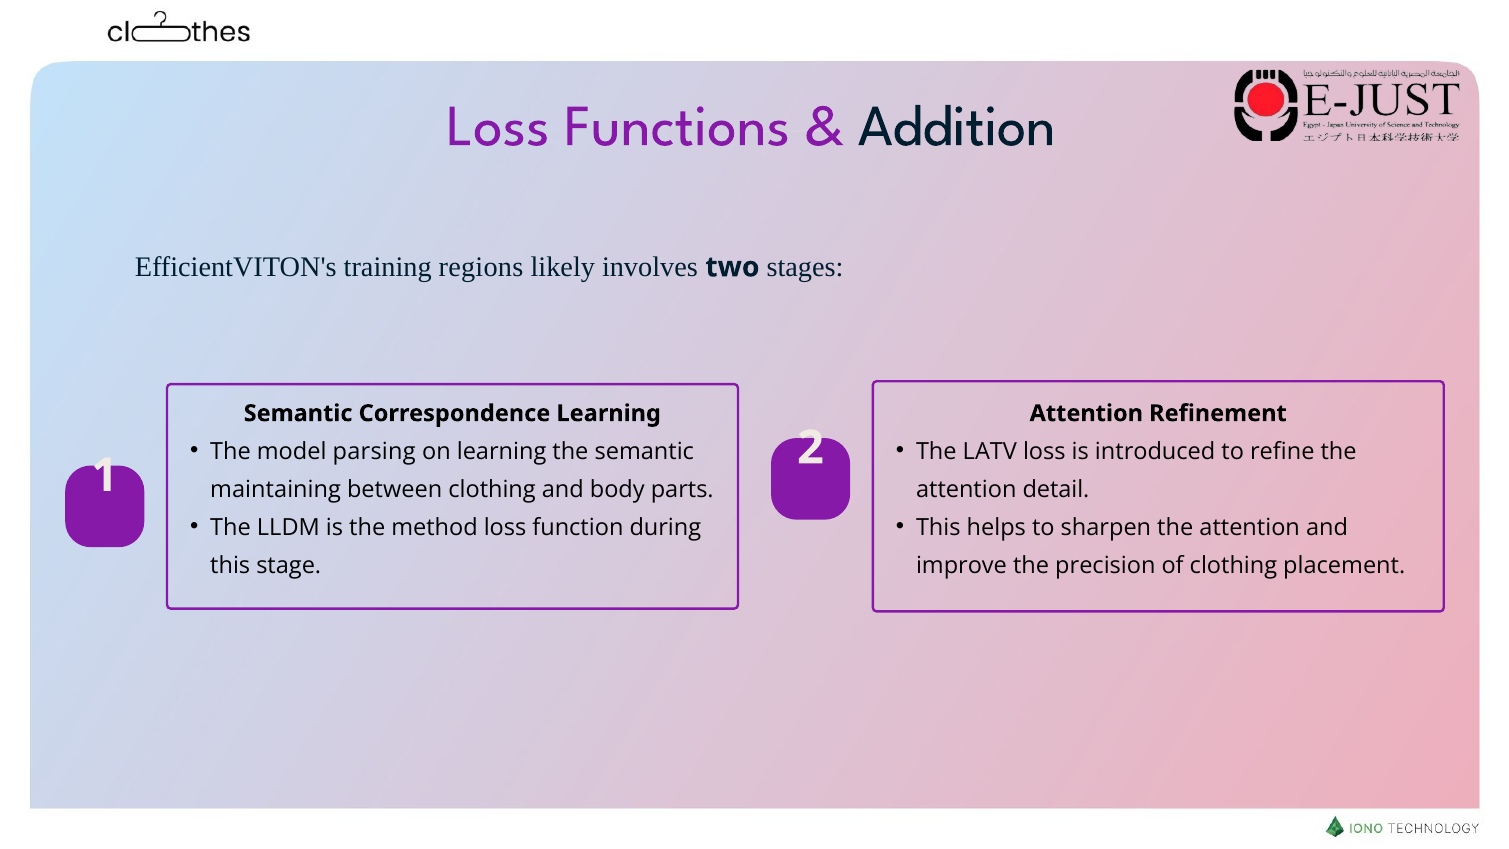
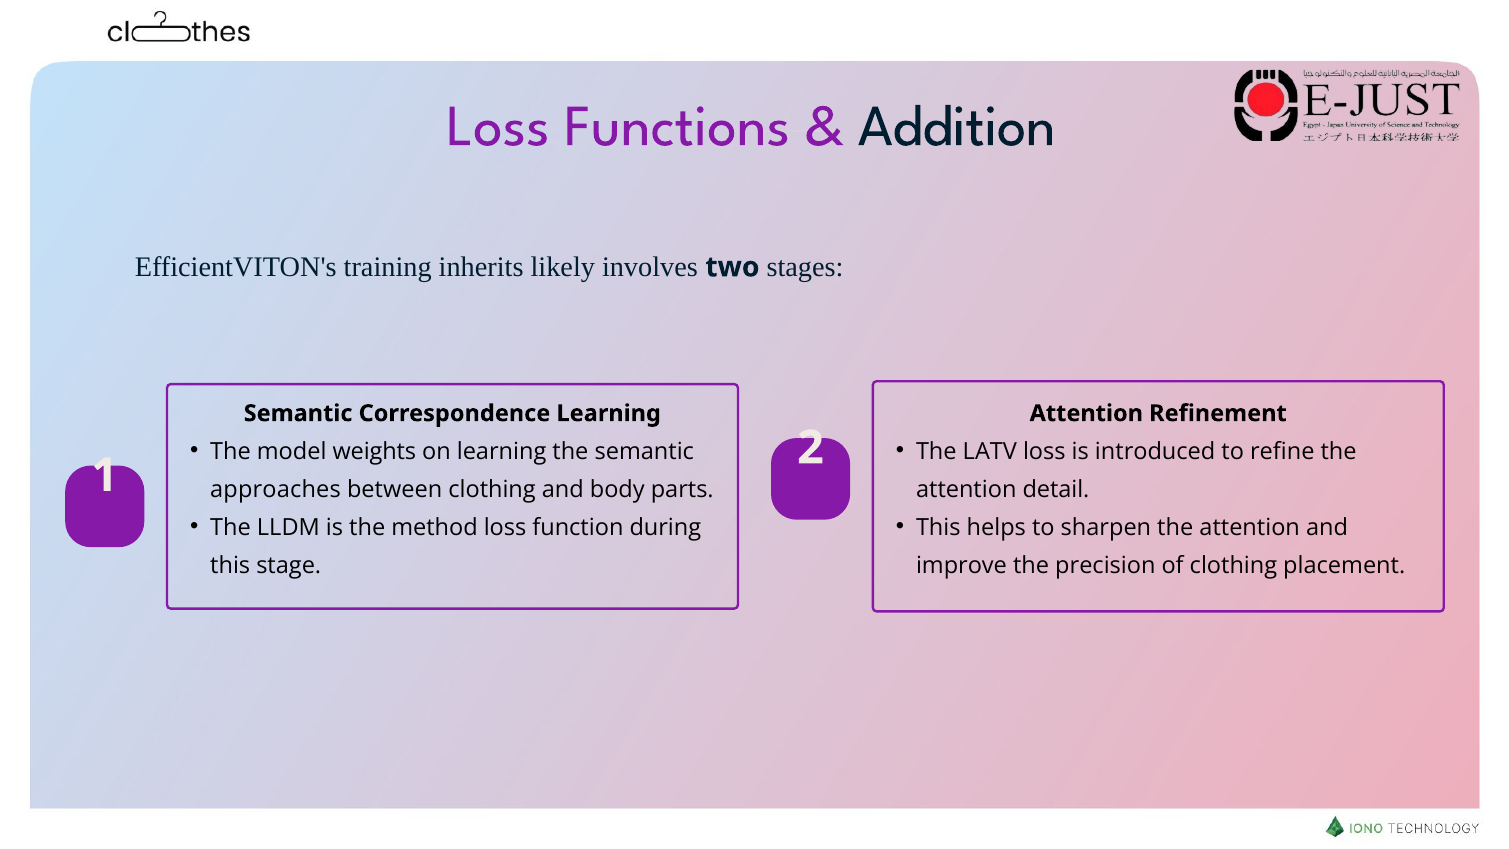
regions: regions -> inherits
parsing: parsing -> weights
maintaining: maintaining -> approaches
